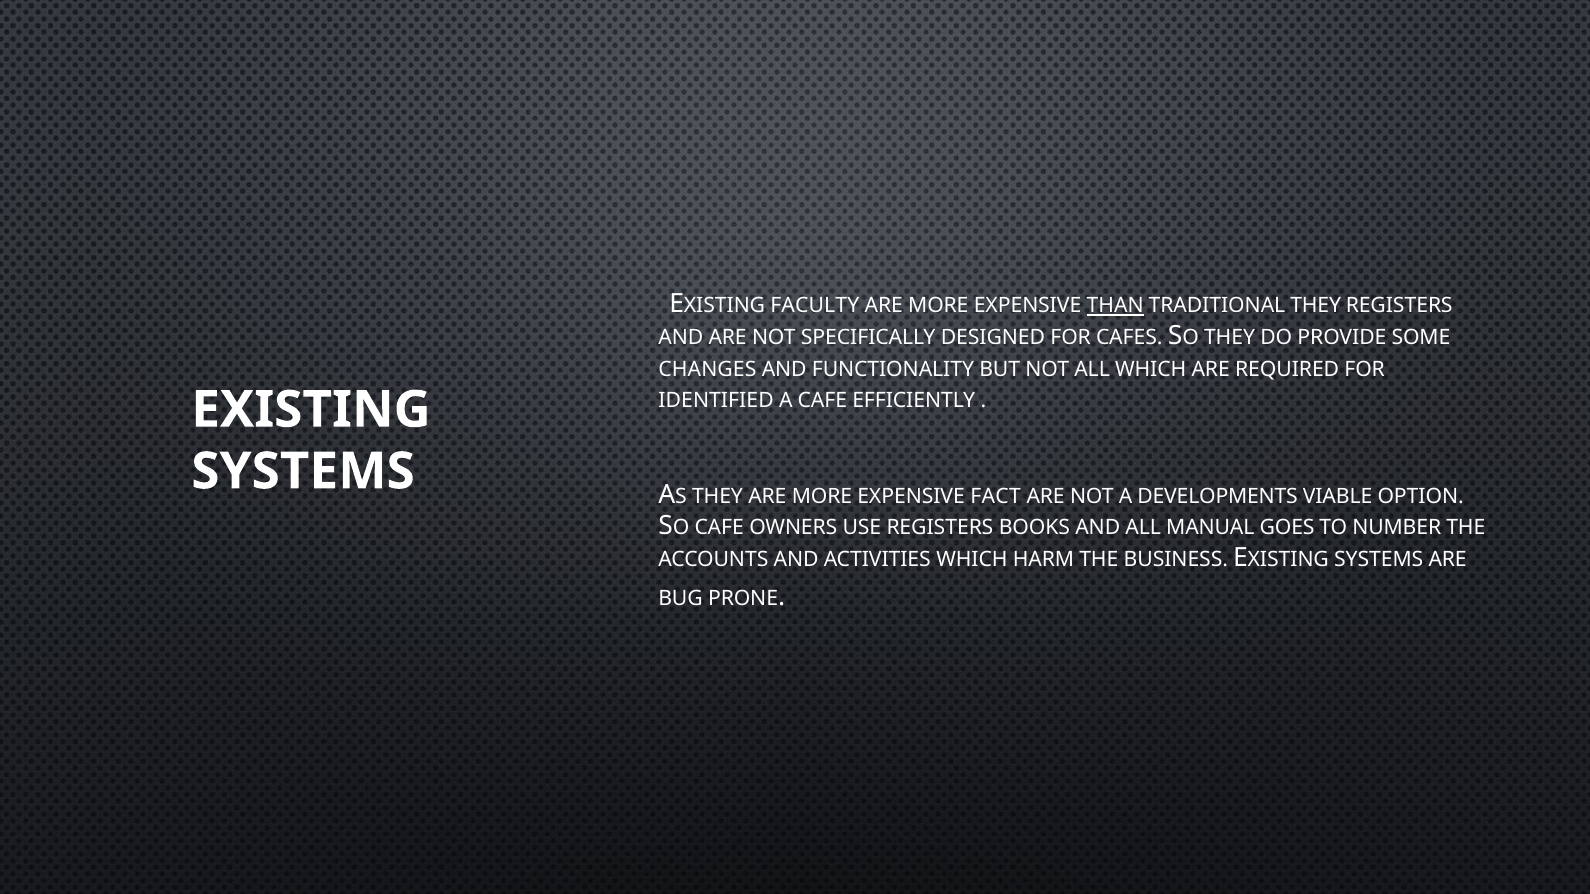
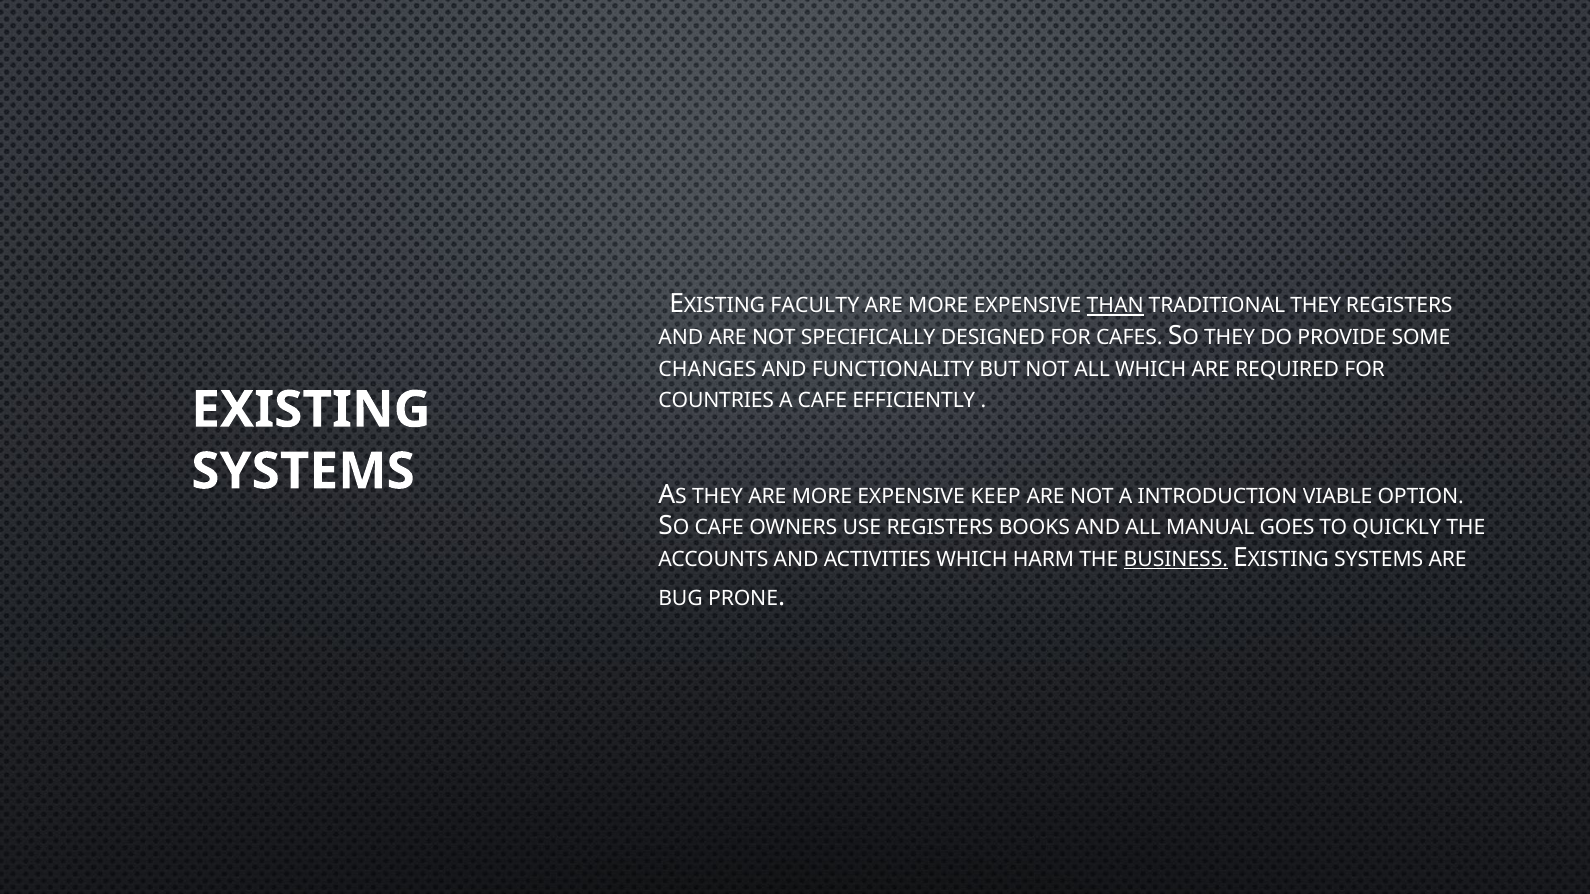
IDENTIFIED: IDENTIFIED -> COUNTRIES
FACT: FACT -> KEEP
DEVELOPMENTS: DEVELOPMENTS -> INTRODUCTION
NUMBER: NUMBER -> QUICKLY
BUSINESS underline: none -> present
